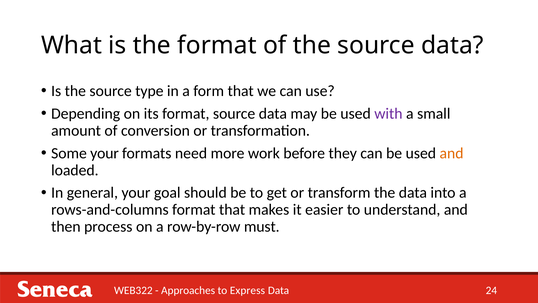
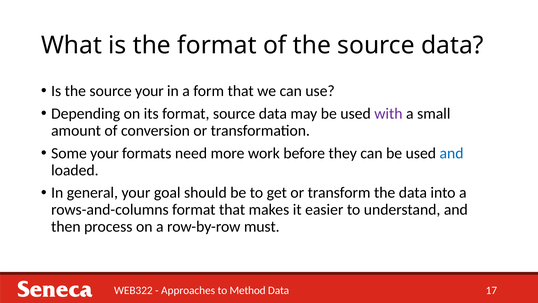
source type: type -> your
and at (452, 153) colour: orange -> blue
Express: Express -> Method
24: 24 -> 17
